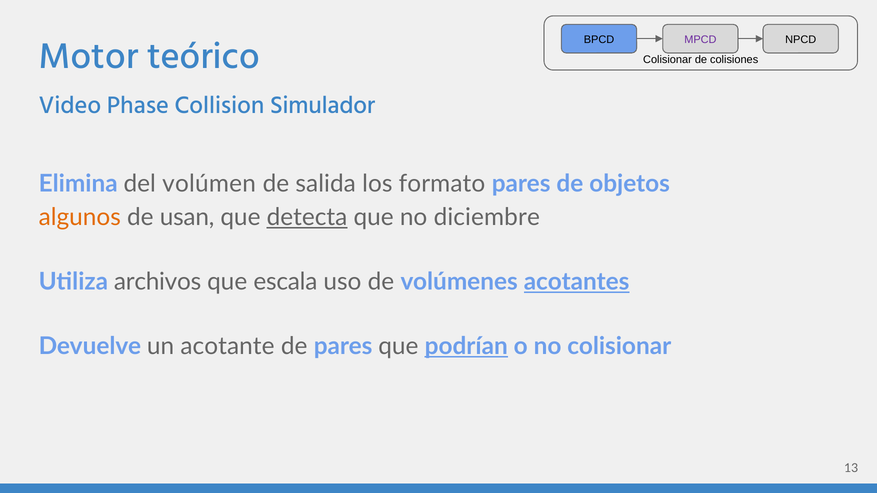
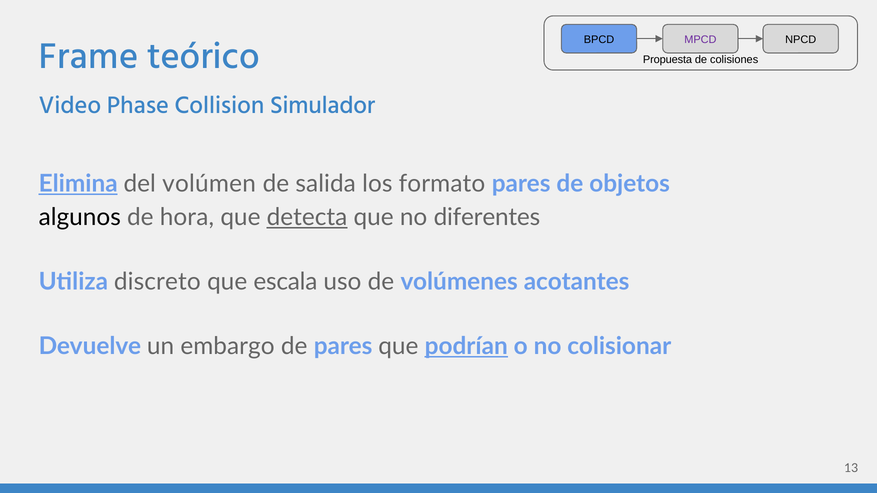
Motor: Motor -> Frame
Colisionar at (667, 60): Colisionar -> Propuesta
Elimina underline: none -> present
algunos colour: orange -> black
usan: usan -> hora
diciembre: diciembre -> diferentes
archivos: archivos -> discreto
acotantes underline: present -> none
acotante: acotante -> embargo
